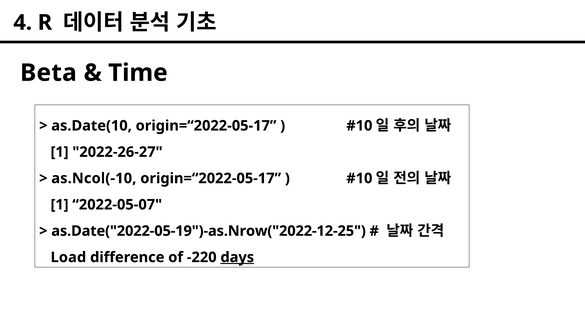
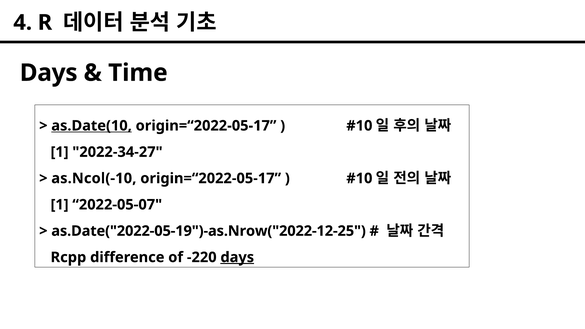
Beta at (48, 73): Beta -> Days
as.Date(10 underline: none -> present
2022-26-27: 2022-26-27 -> 2022-34-27
Load: Load -> Rcpp
